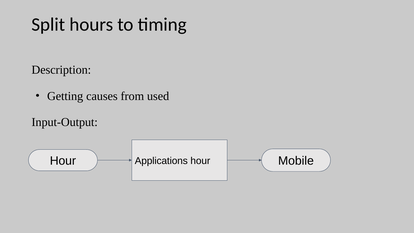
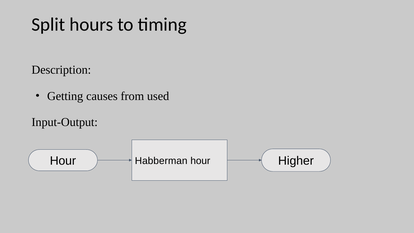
Mobile: Mobile -> Higher
Applications: Applications -> Habberman
